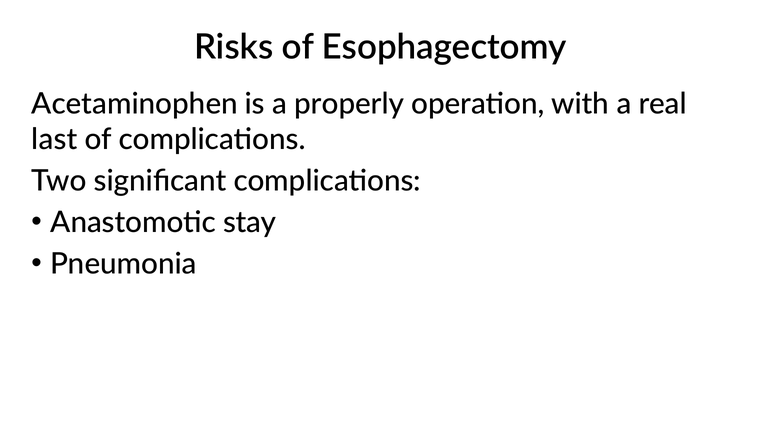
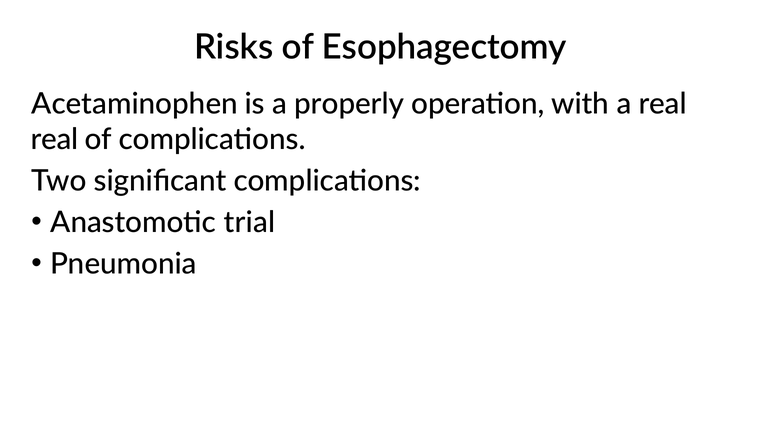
last at (54, 139): last -> real
stay: stay -> trial
